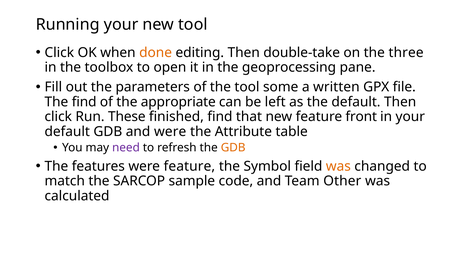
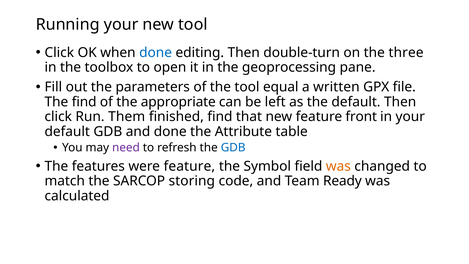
done at (156, 53) colour: orange -> blue
double-take: double-take -> double-turn
some: some -> equal
These: These -> Them
and were: were -> done
GDB at (233, 148) colour: orange -> blue
sample: sample -> storing
Other: Other -> Ready
